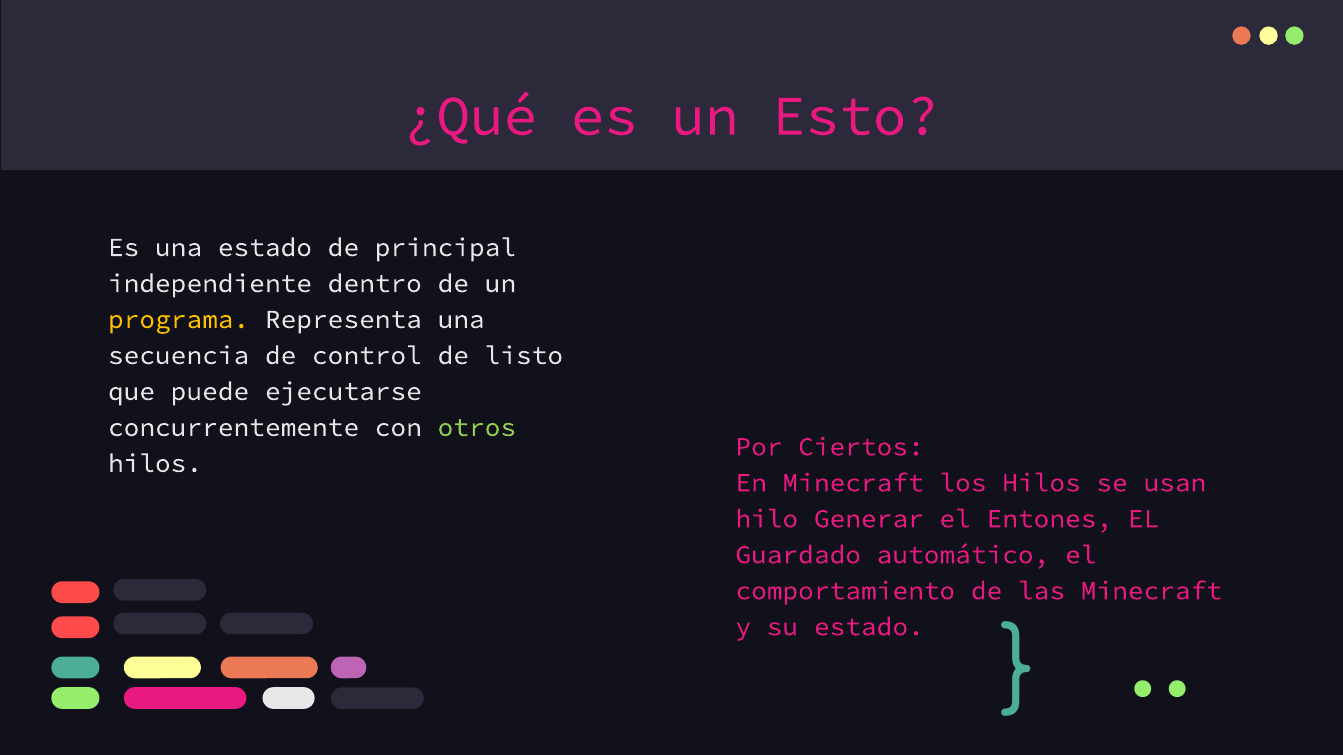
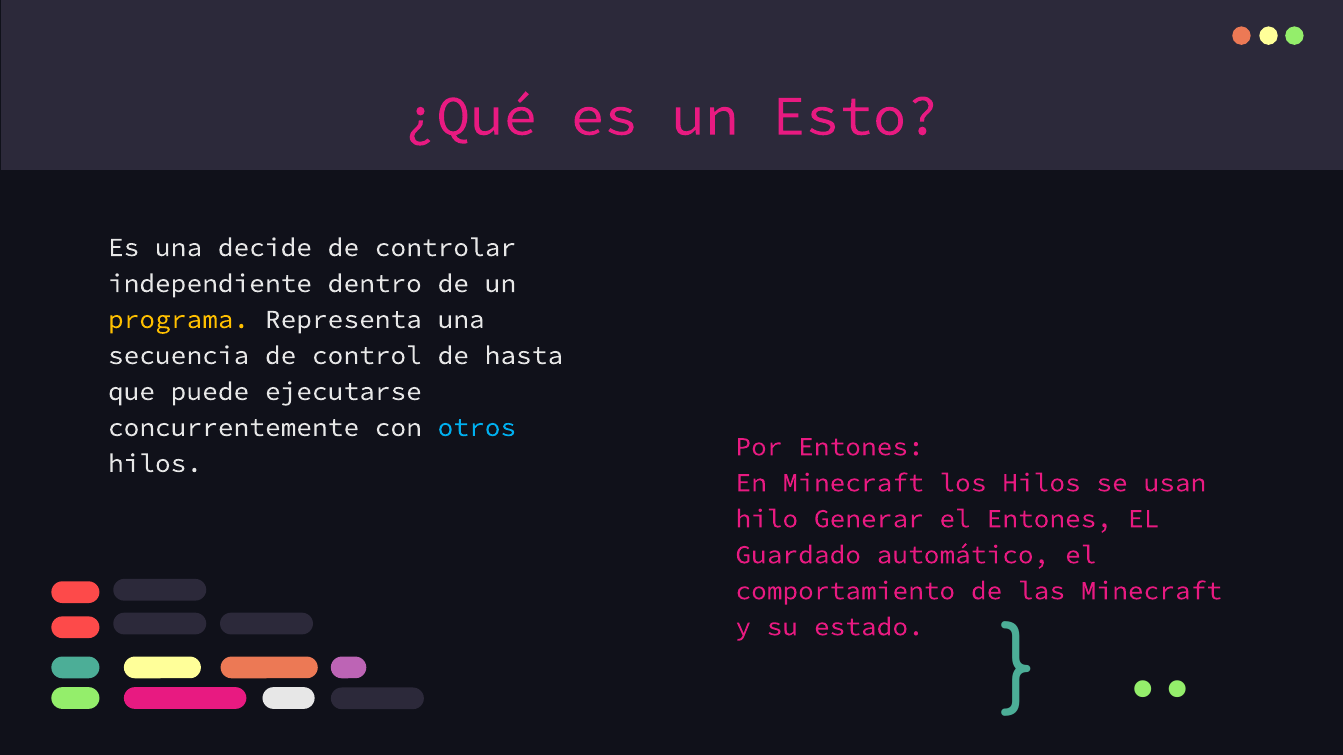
una estado: estado -> decide
principal: principal -> controlar
listo: listo -> hasta
otros colour: light green -> light blue
Por Ciertos: Ciertos -> Entones
